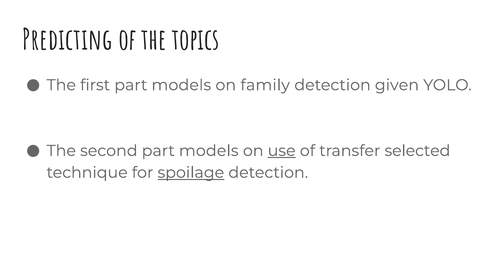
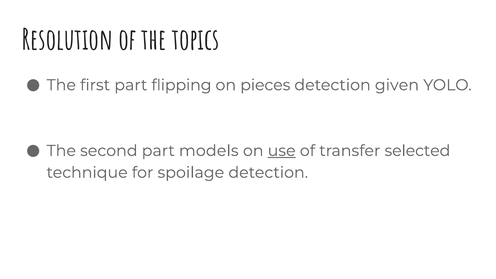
Predicting: Predicting -> Resolution
first part models: models -> flipping
family: family -> pieces
spoilage underline: present -> none
